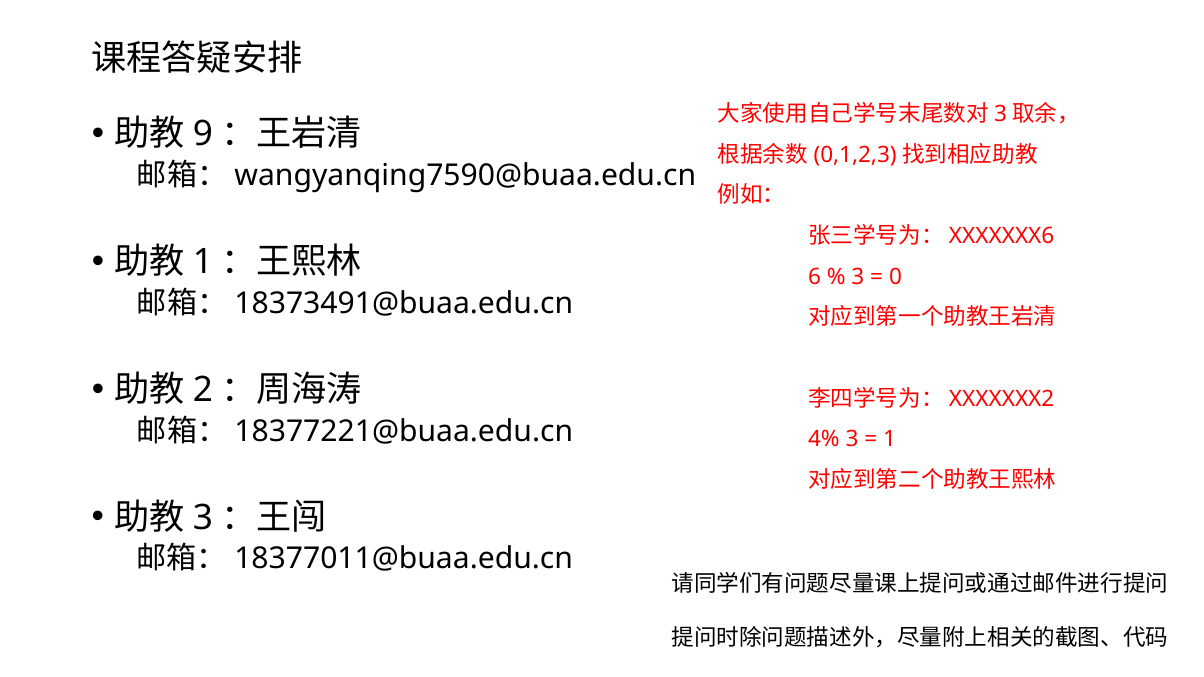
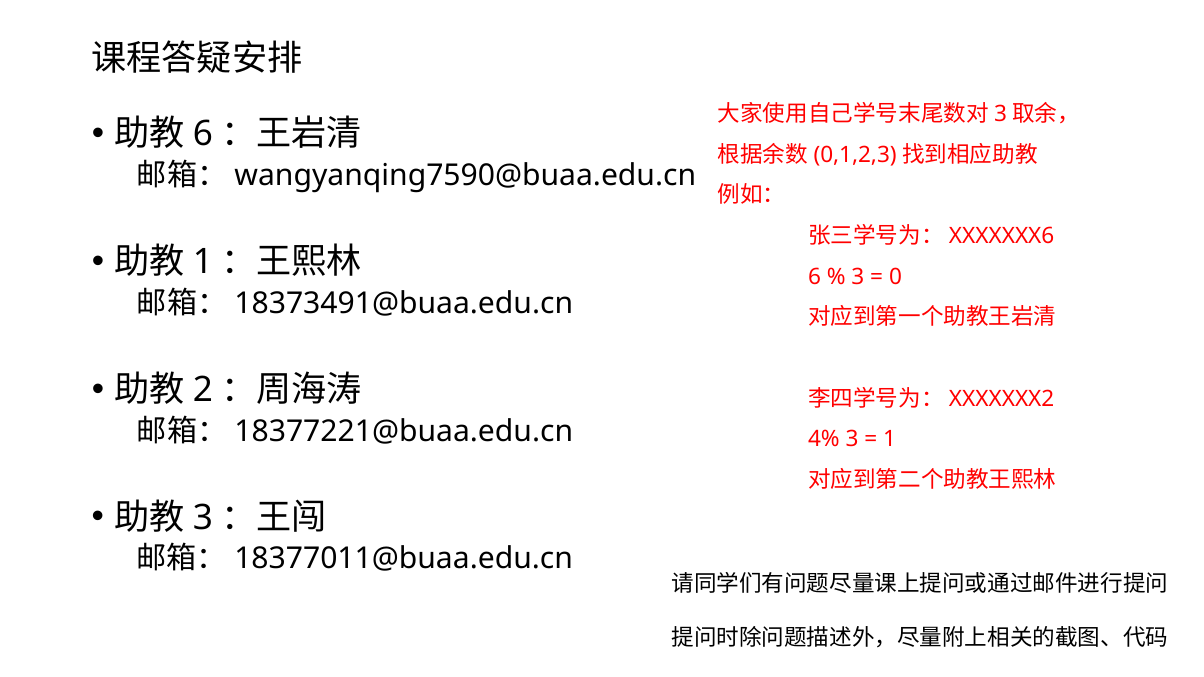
9 at (203, 134): 9 -> 6
